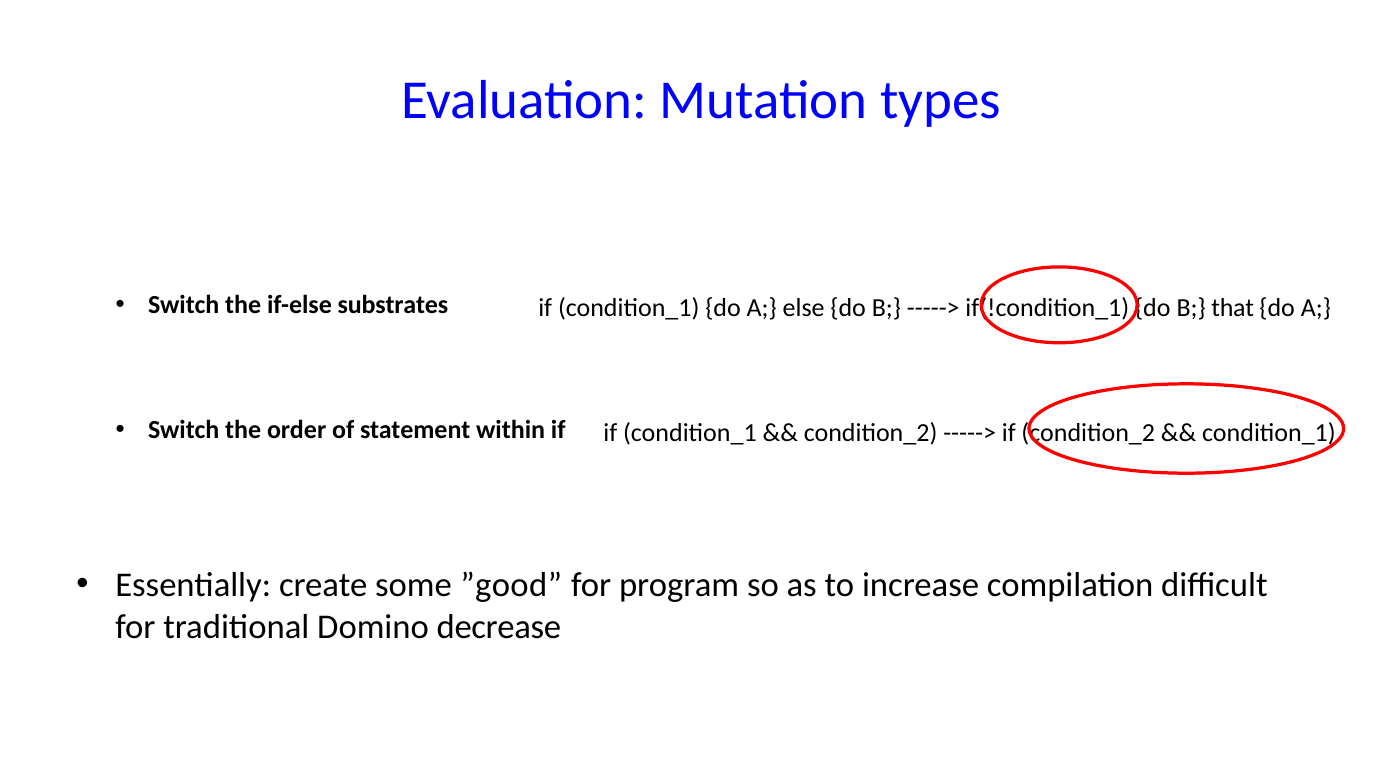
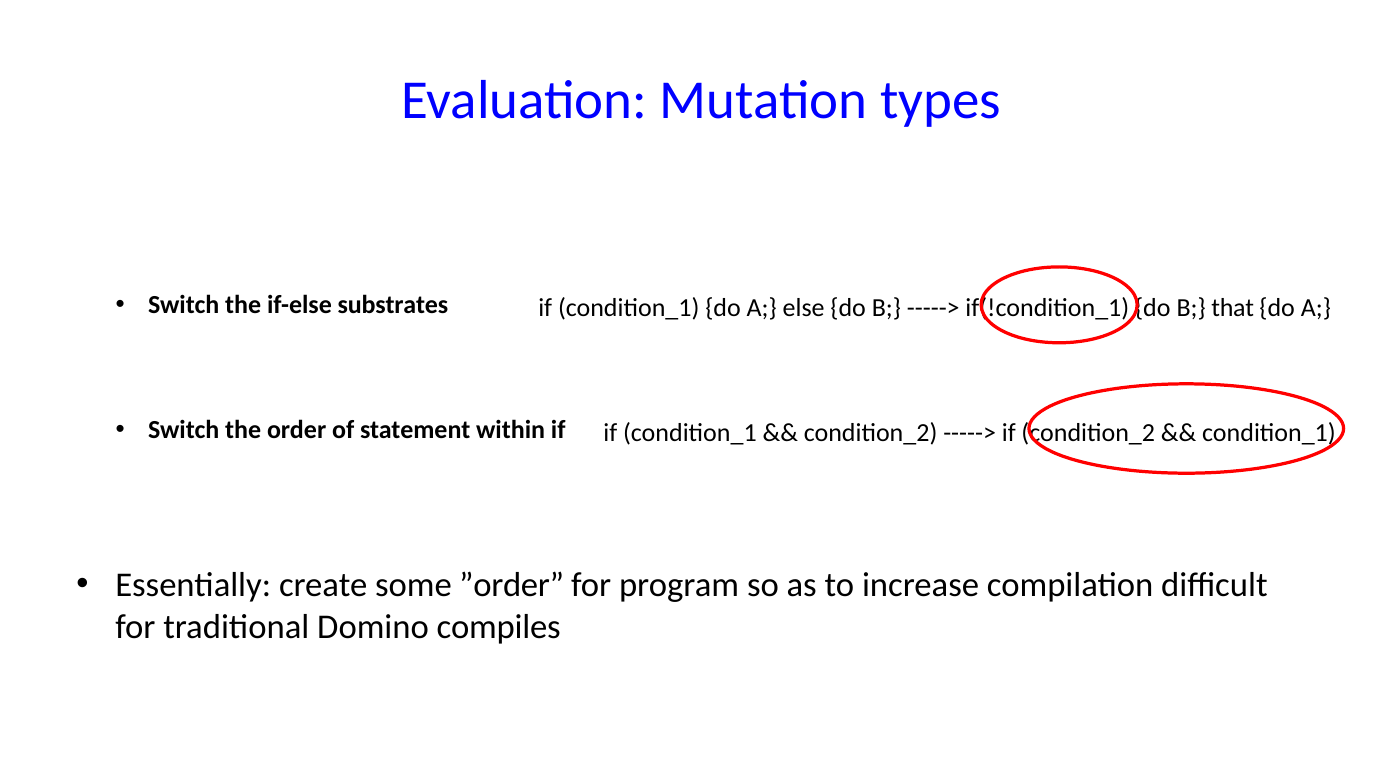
”good: ”good -> ”order
decrease: decrease -> compiles
